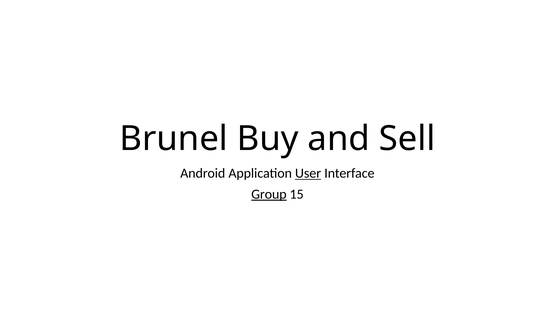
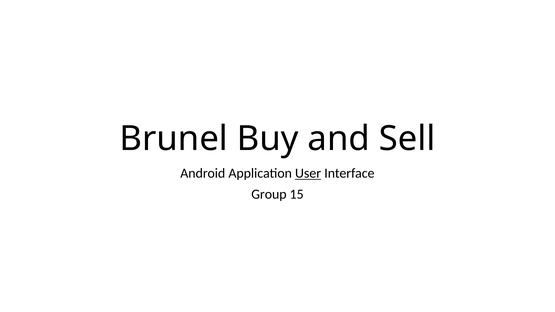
Group underline: present -> none
